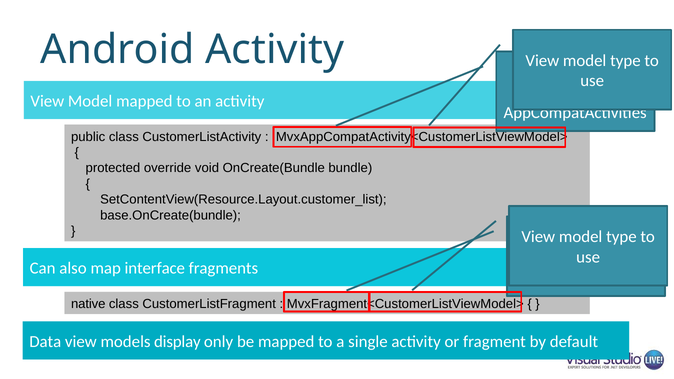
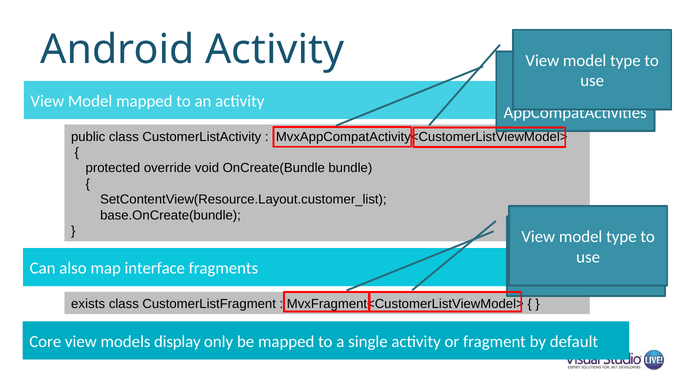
native: native -> exists
Data: Data -> Core
